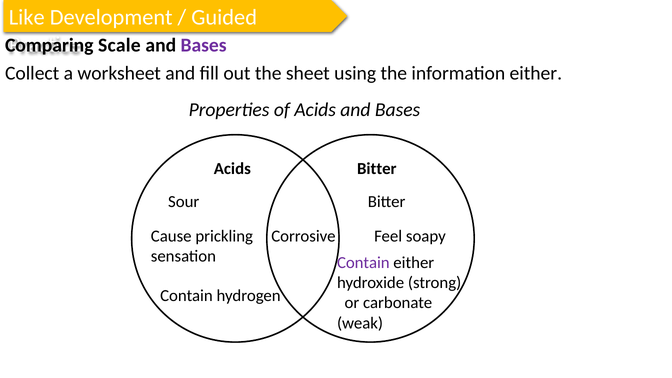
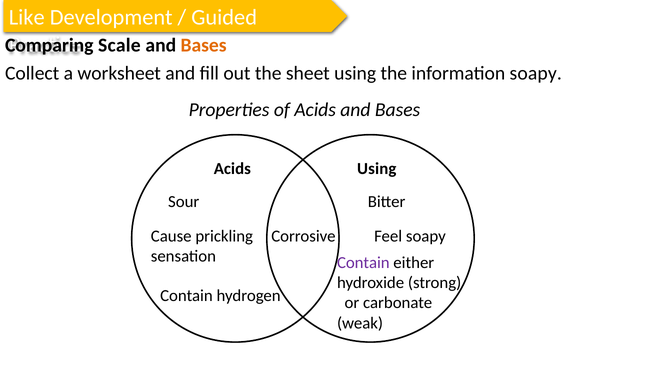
Bases at (204, 45) colour: purple -> orange
information either: either -> soapy
Acids Bitter: Bitter -> Using
